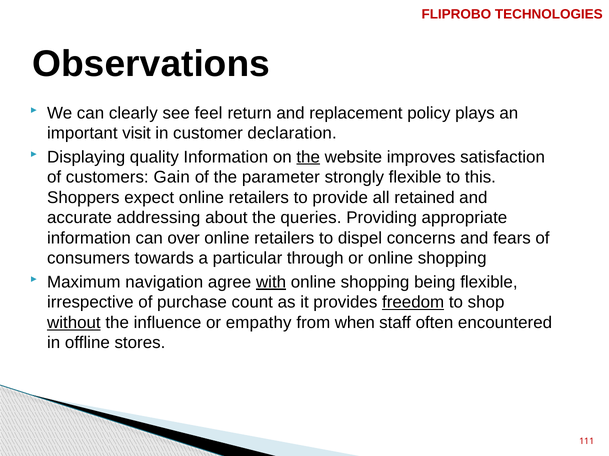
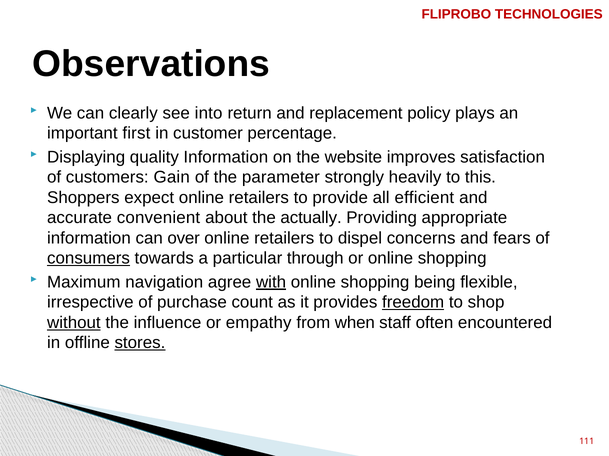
feel: feel -> into
visit: visit -> first
declaration: declaration -> percentage
the at (308, 157) underline: present -> none
strongly flexible: flexible -> heavily
retained: retained -> efficient
addressing: addressing -> convenient
queries: queries -> actually
consumers underline: none -> present
stores underline: none -> present
